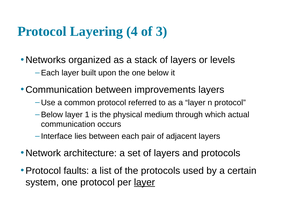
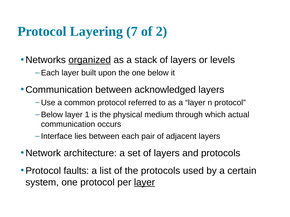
4: 4 -> 7
3: 3 -> 2
organized underline: none -> present
improvements: improvements -> acknowledged
